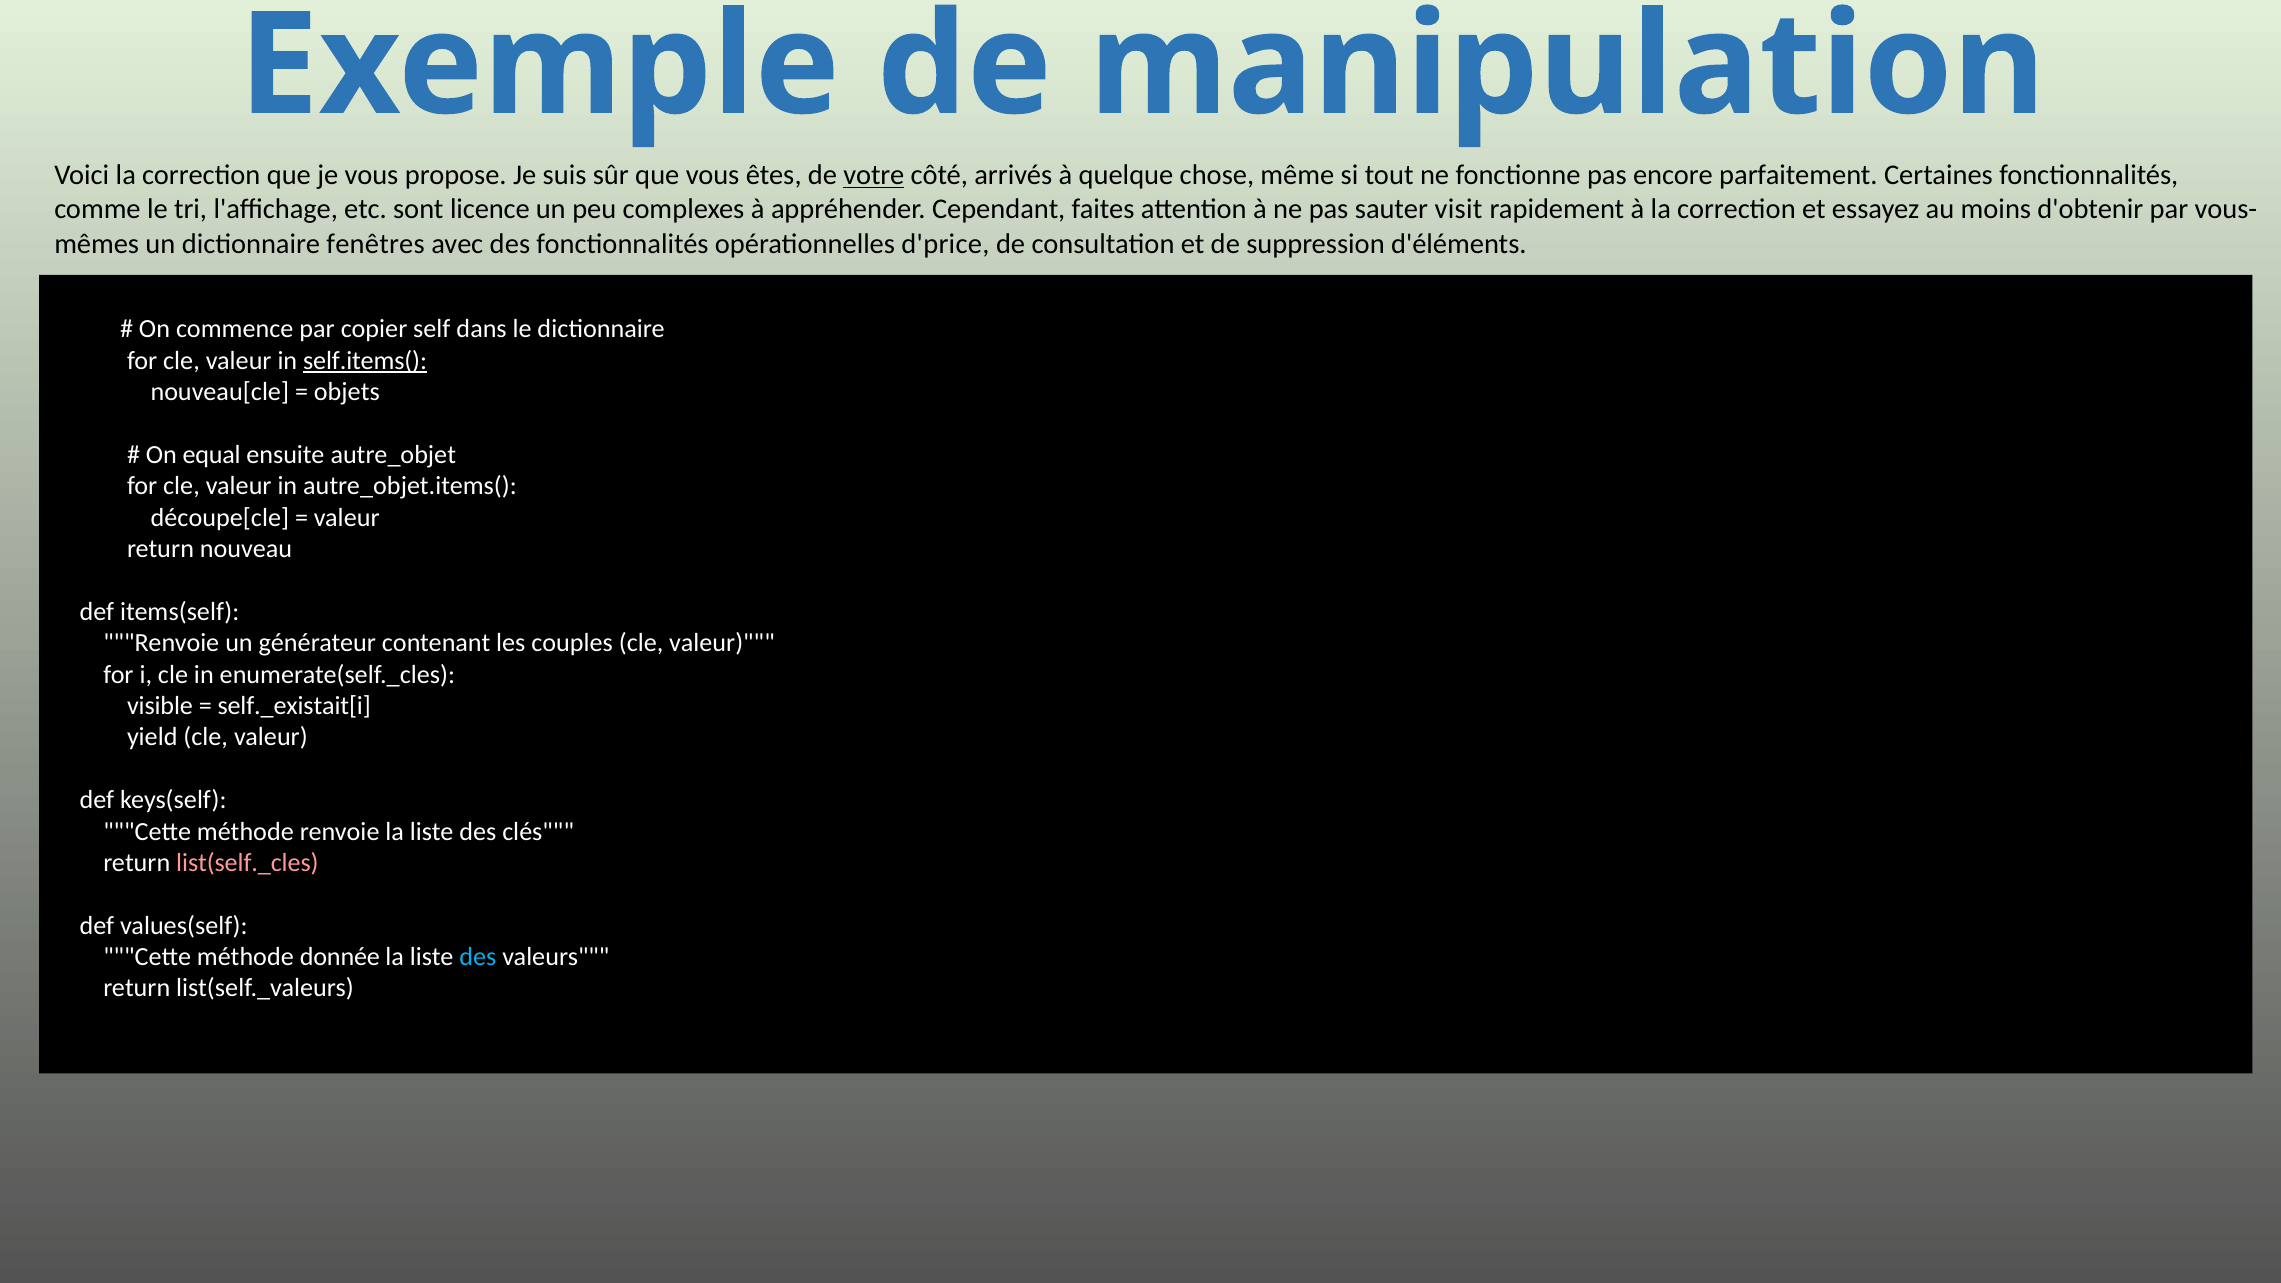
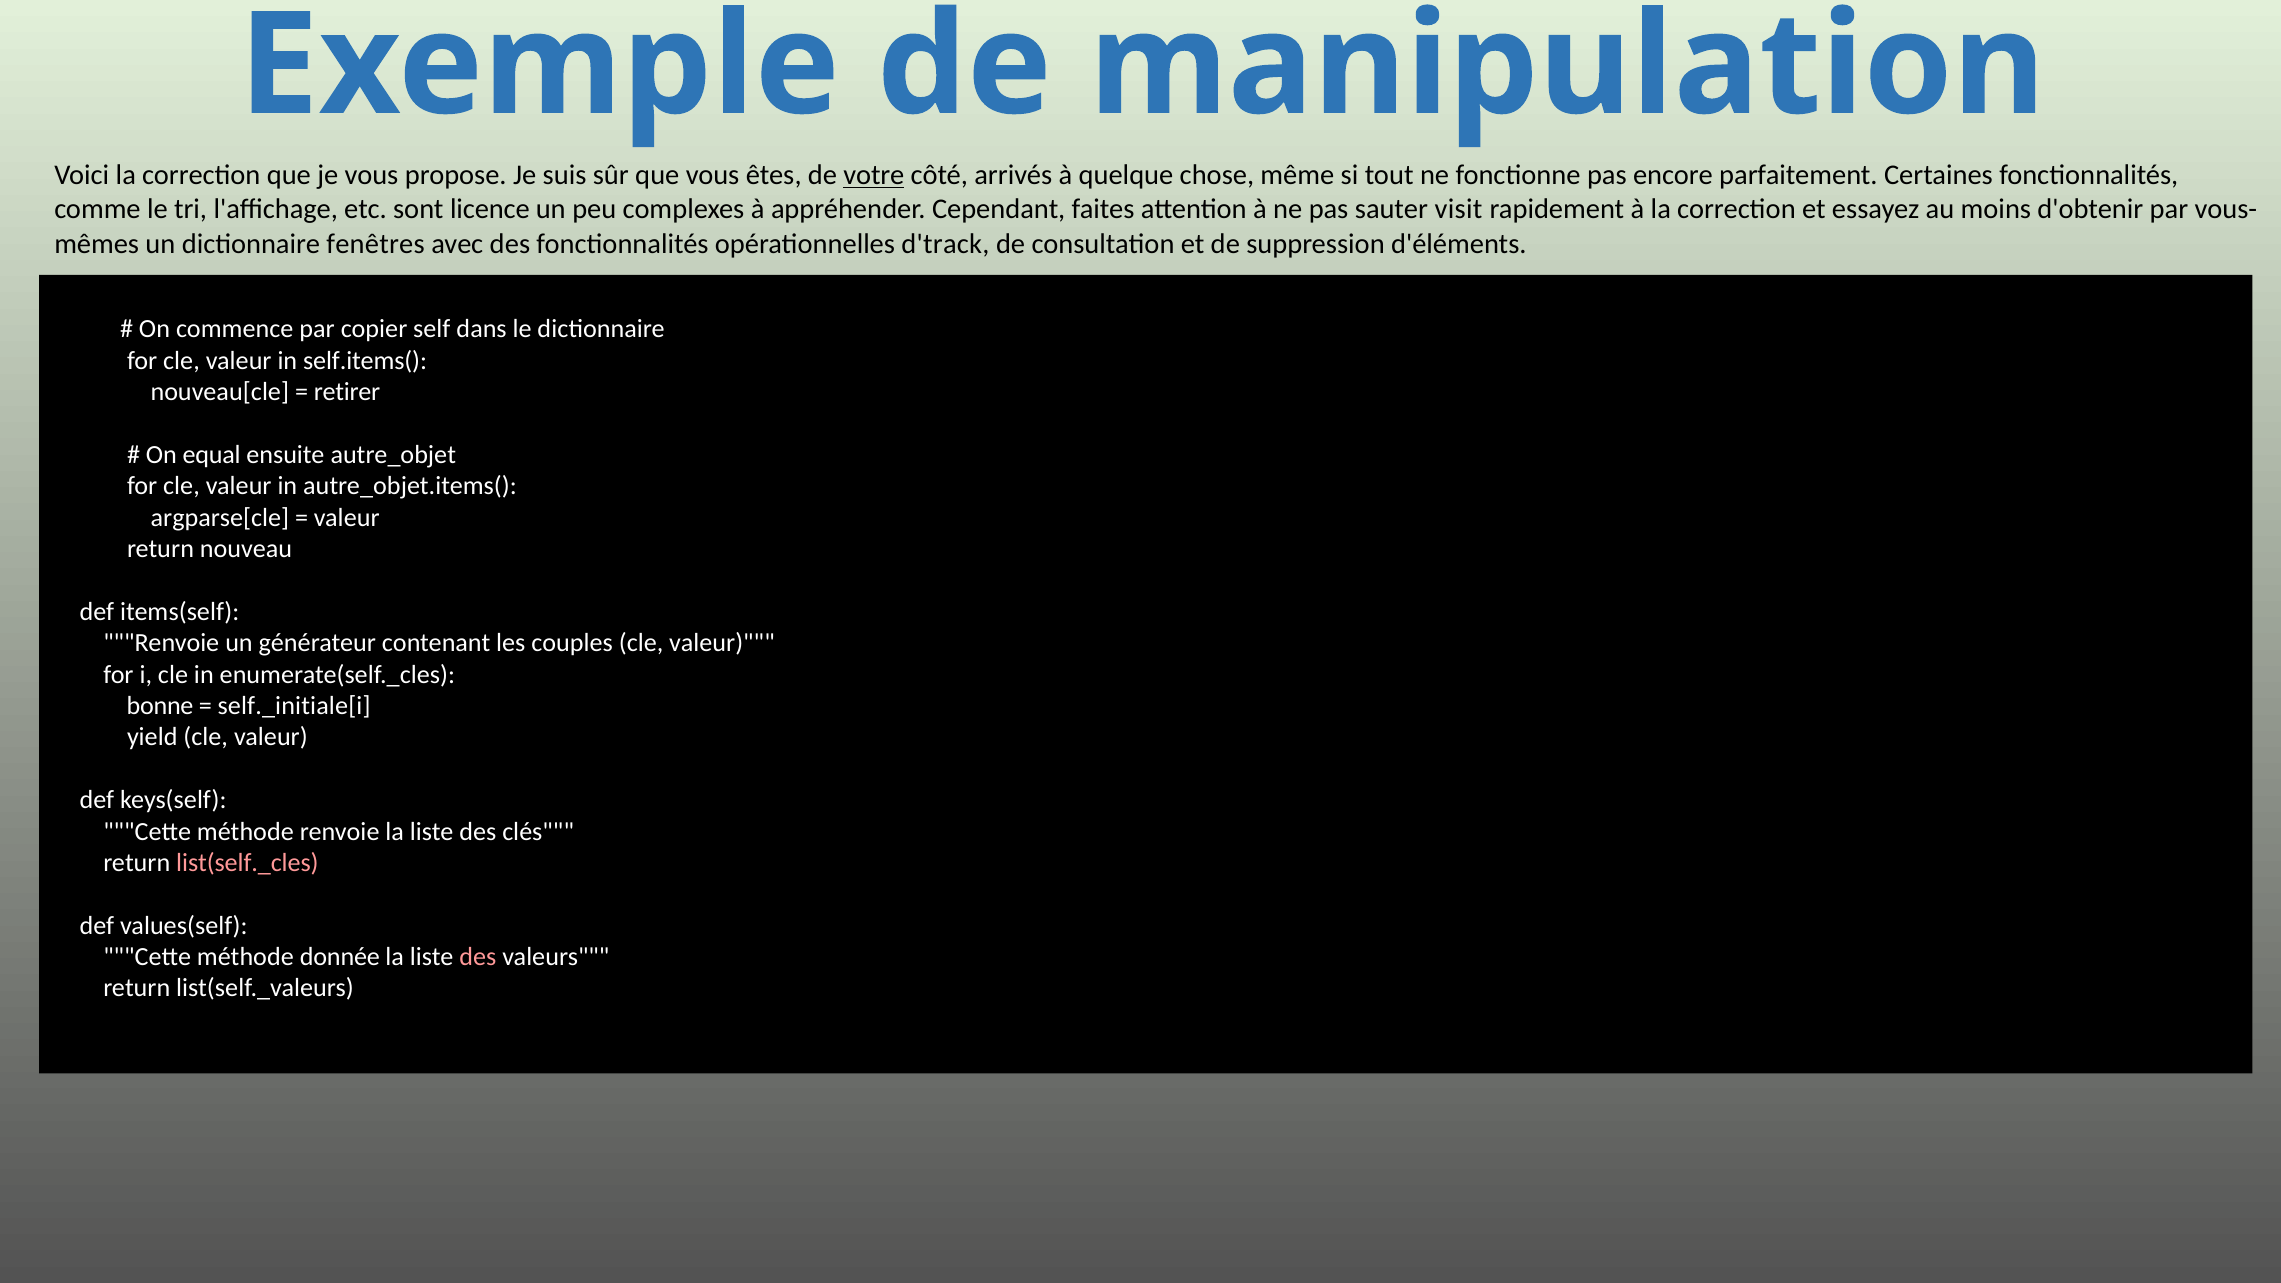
d'price: d'price -> d'track
self.items( underline: present -> none
objets: objets -> retirer
découpe[cle: découpe[cle -> argparse[cle
visible: visible -> bonne
self._existait[i: self._existait[i -> self._initiale[i
des at (478, 957) colour: light blue -> pink
